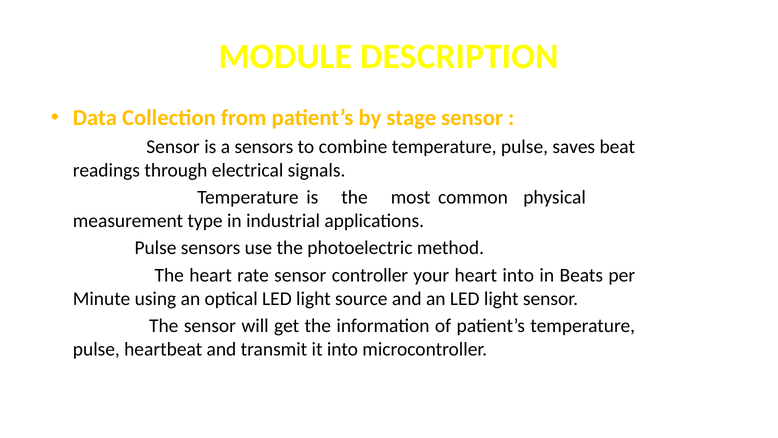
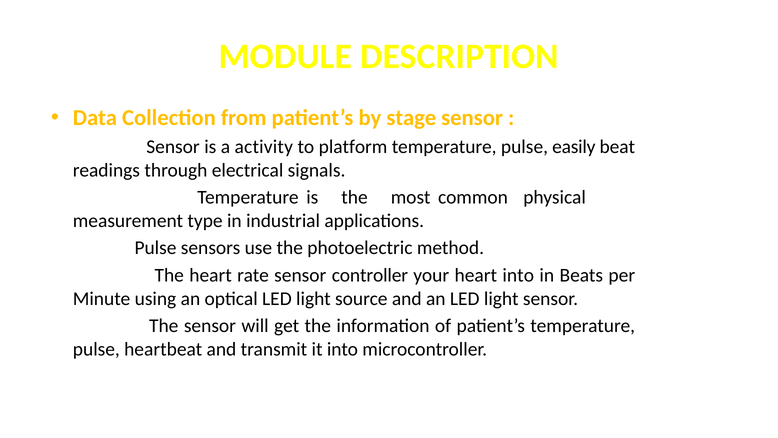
a sensors: sensors -> activity
combine: combine -> platform
saves: saves -> easily
